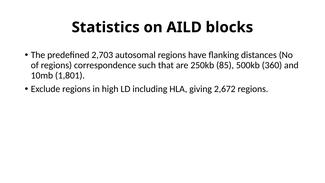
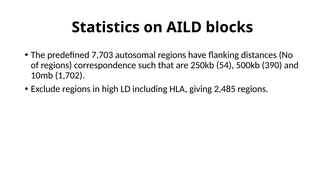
2,703: 2,703 -> 7,703
85: 85 -> 54
360: 360 -> 390
1,801: 1,801 -> 1,702
2,672: 2,672 -> 2,485
